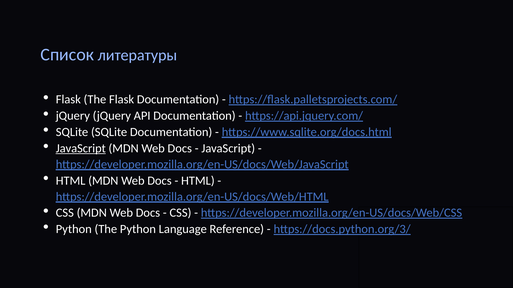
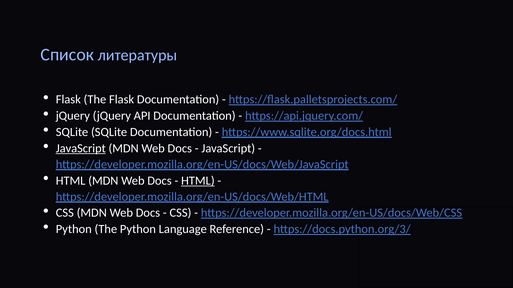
HTML at (198, 181) underline: none -> present
